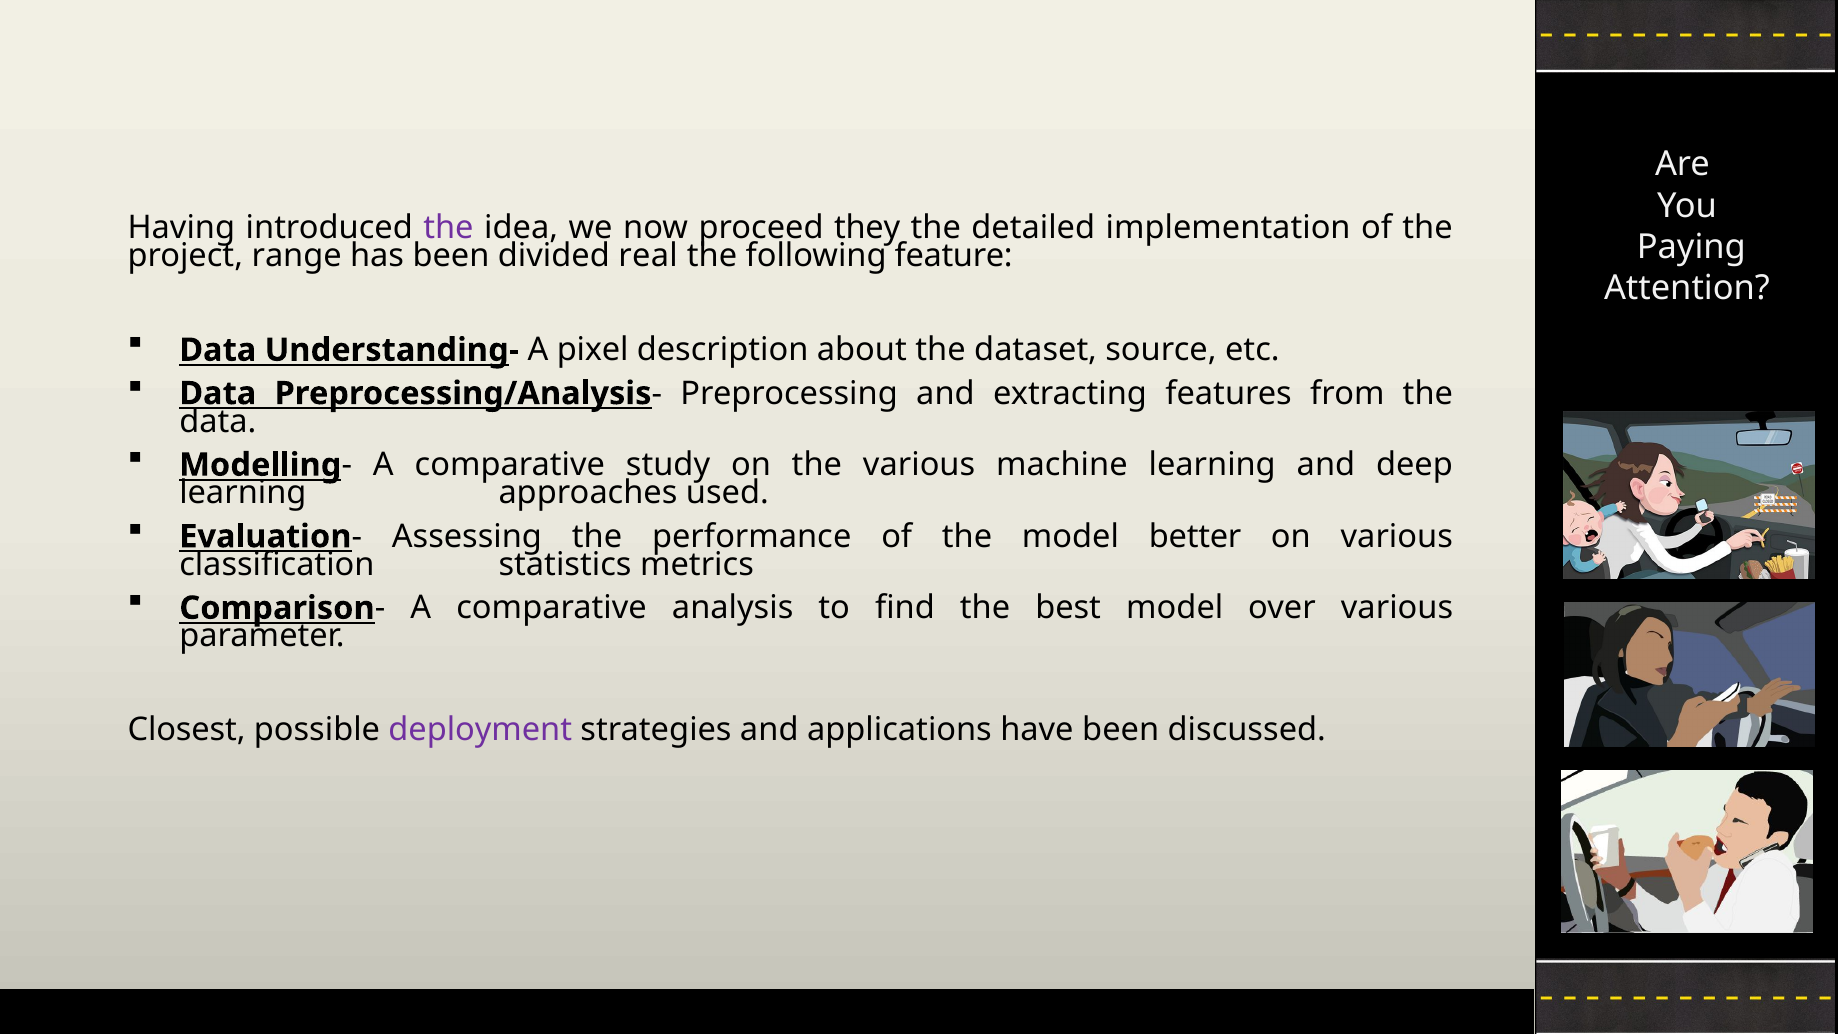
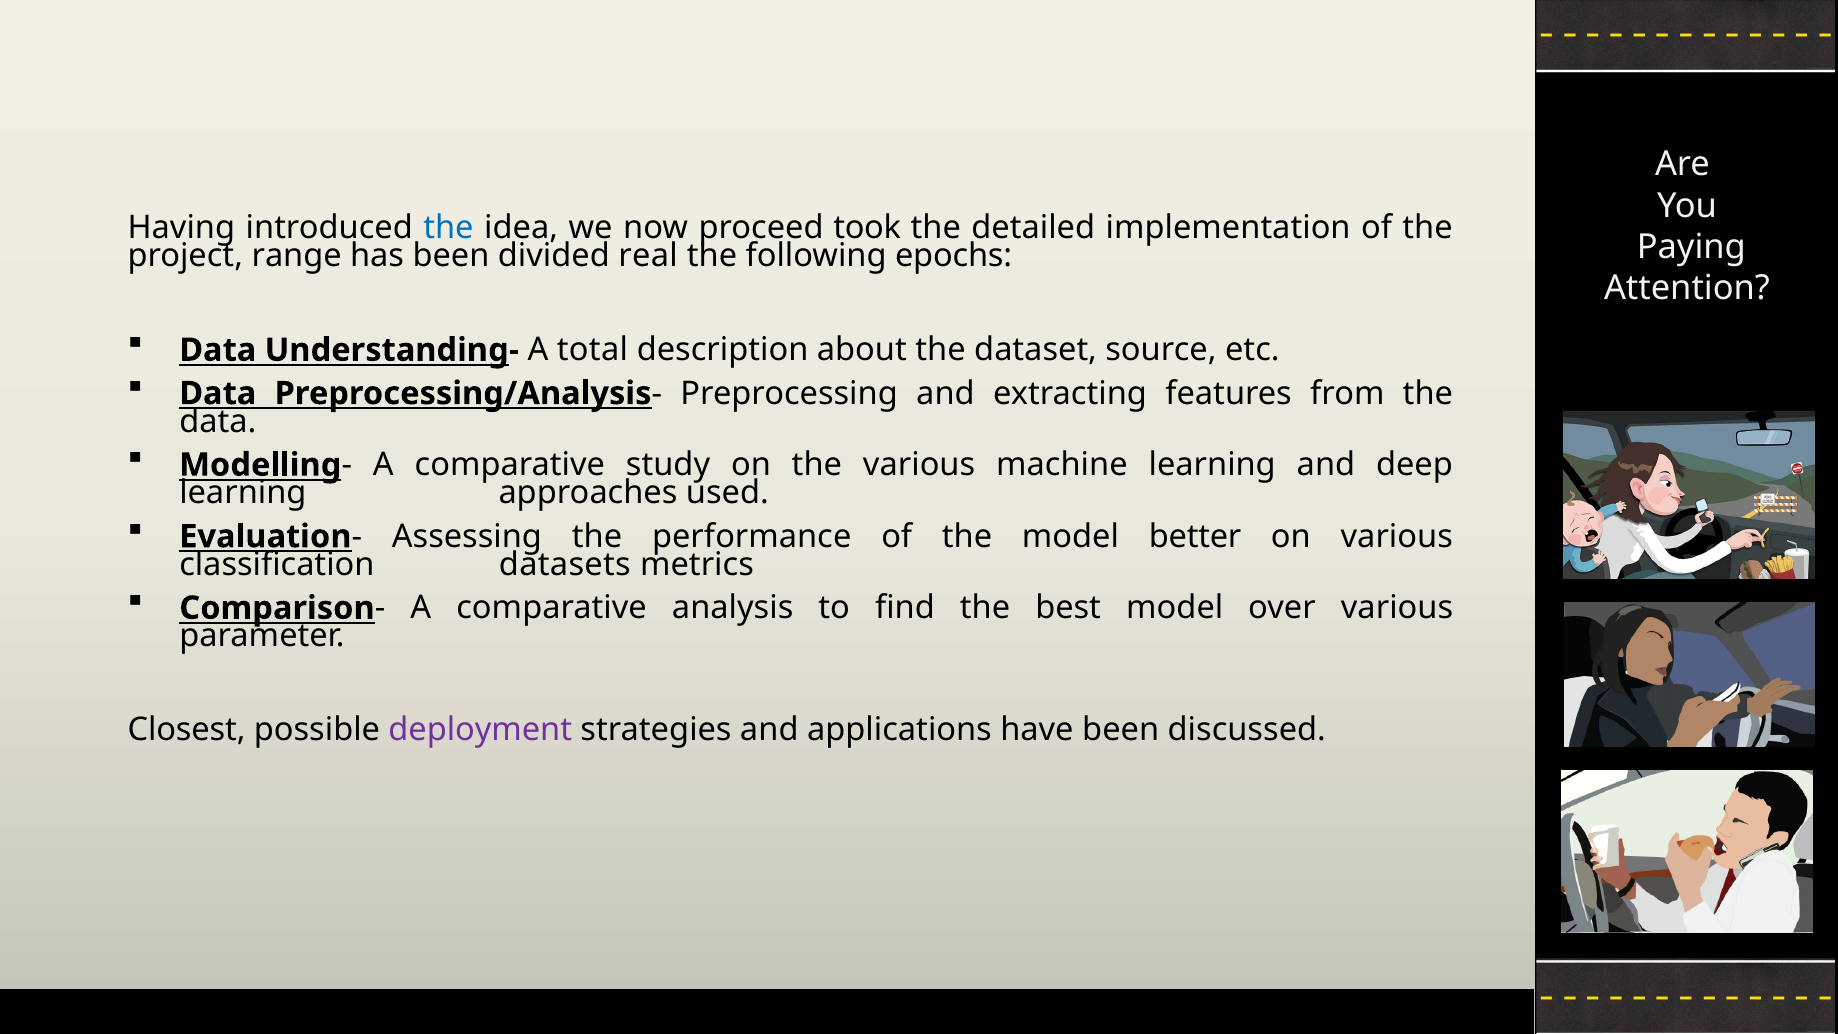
the at (448, 228) colour: purple -> blue
they: they -> took
feature: feature -> epochs
pixel: pixel -> total
statistics: statistics -> datasets
